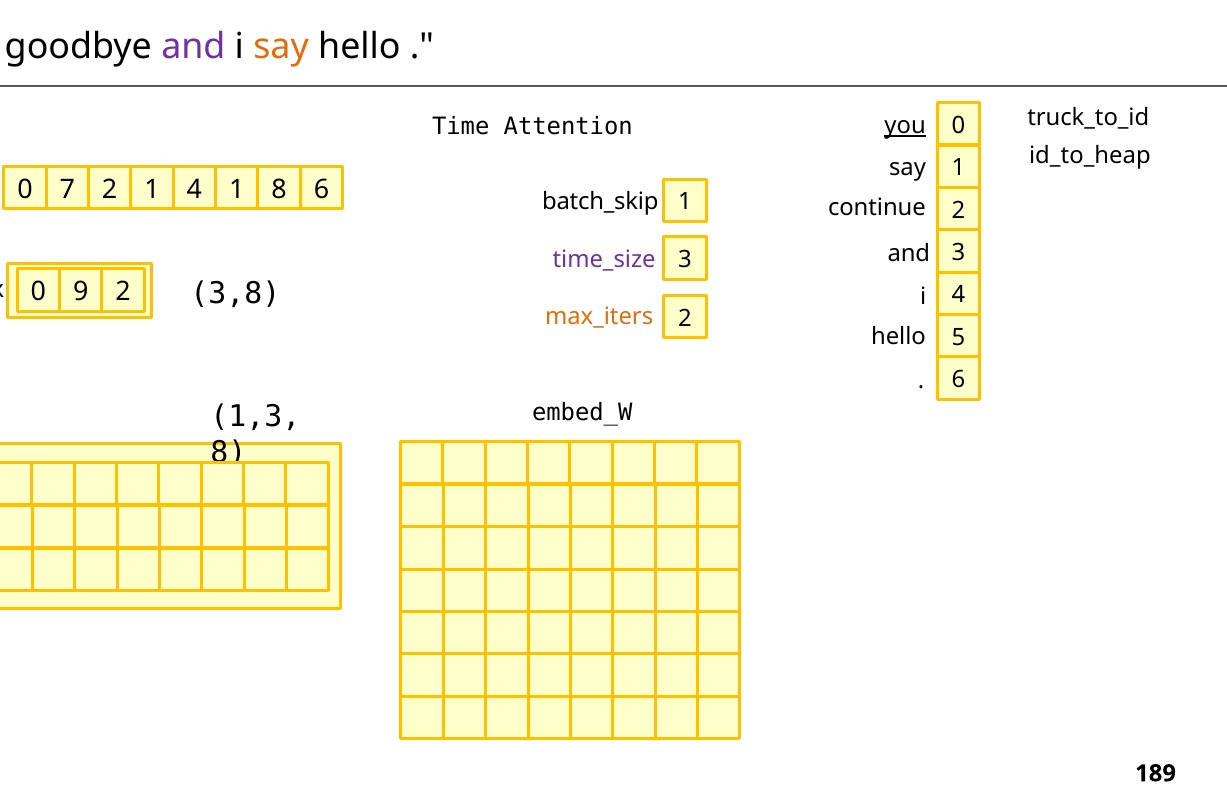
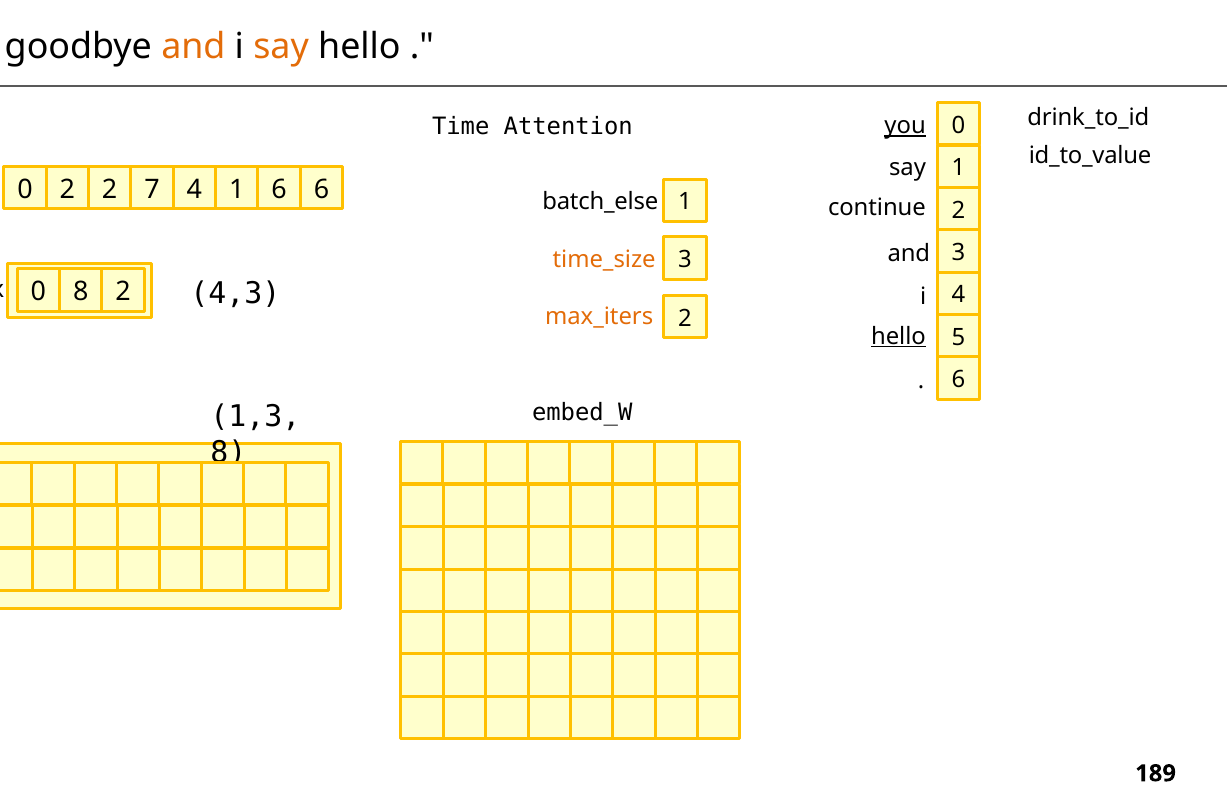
and at (193, 46) colour: purple -> orange
truck_to_id: truck_to_id -> drink_to_id
id_to_heap: id_to_heap -> id_to_value
0 7: 7 -> 2
2 1: 1 -> 7
1 8: 8 -> 6
batch_skip: batch_skip -> batch_else
time_size colour: purple -> orange
3,8: 3,8 -> 4,3
0 9: 9 -> 8
hello at (898, 336) underline: none -> present
